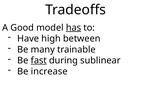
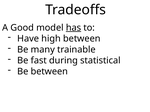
fast underline: present -> none
sublinear: sublinear -> statistical
Be increase: increase -> between
